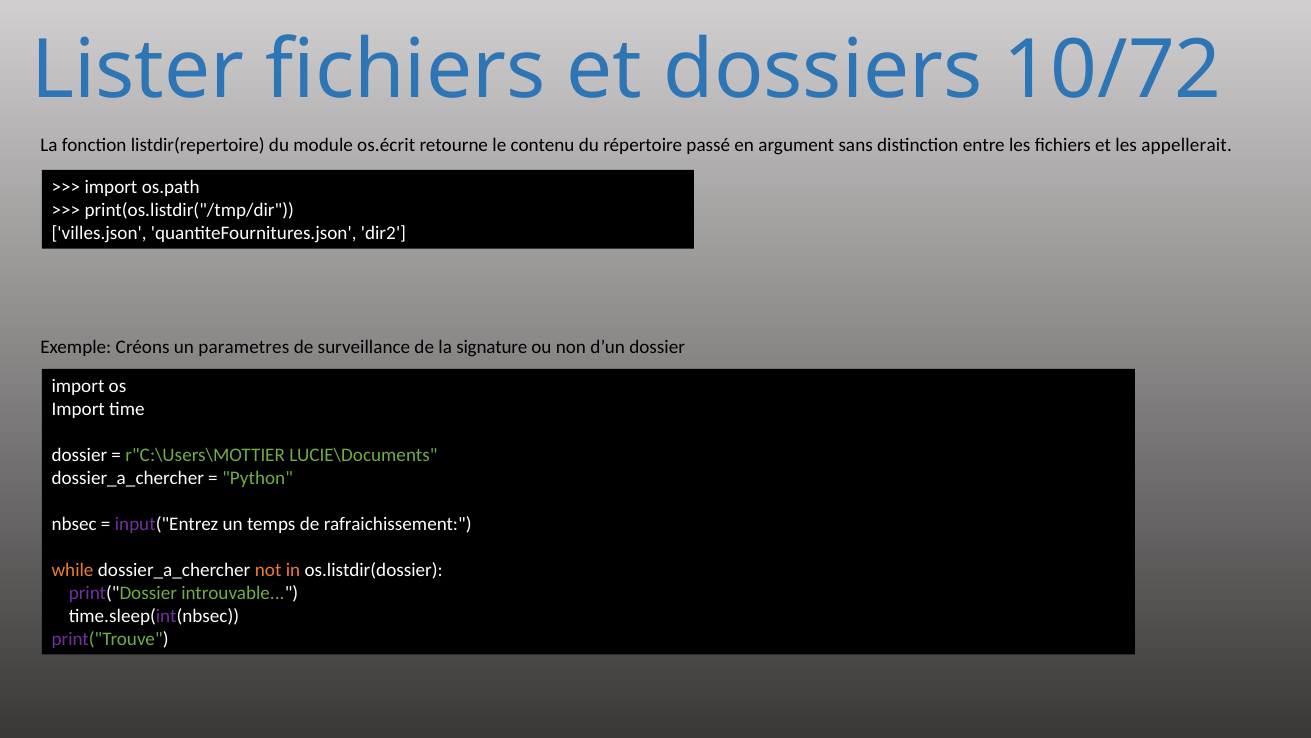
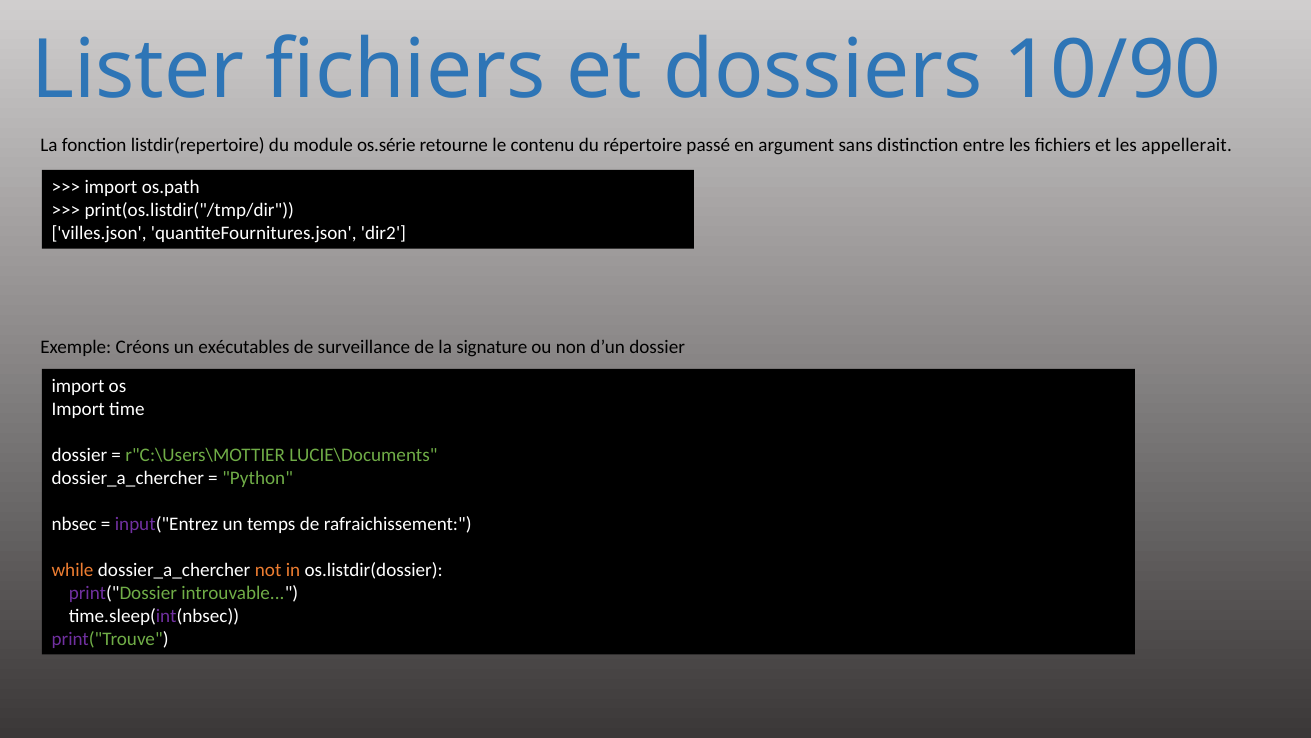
10/72: 10/72 -> 10/90
os.écrit: os.écrit -> os.série
parametres: parametres -> exécutables
